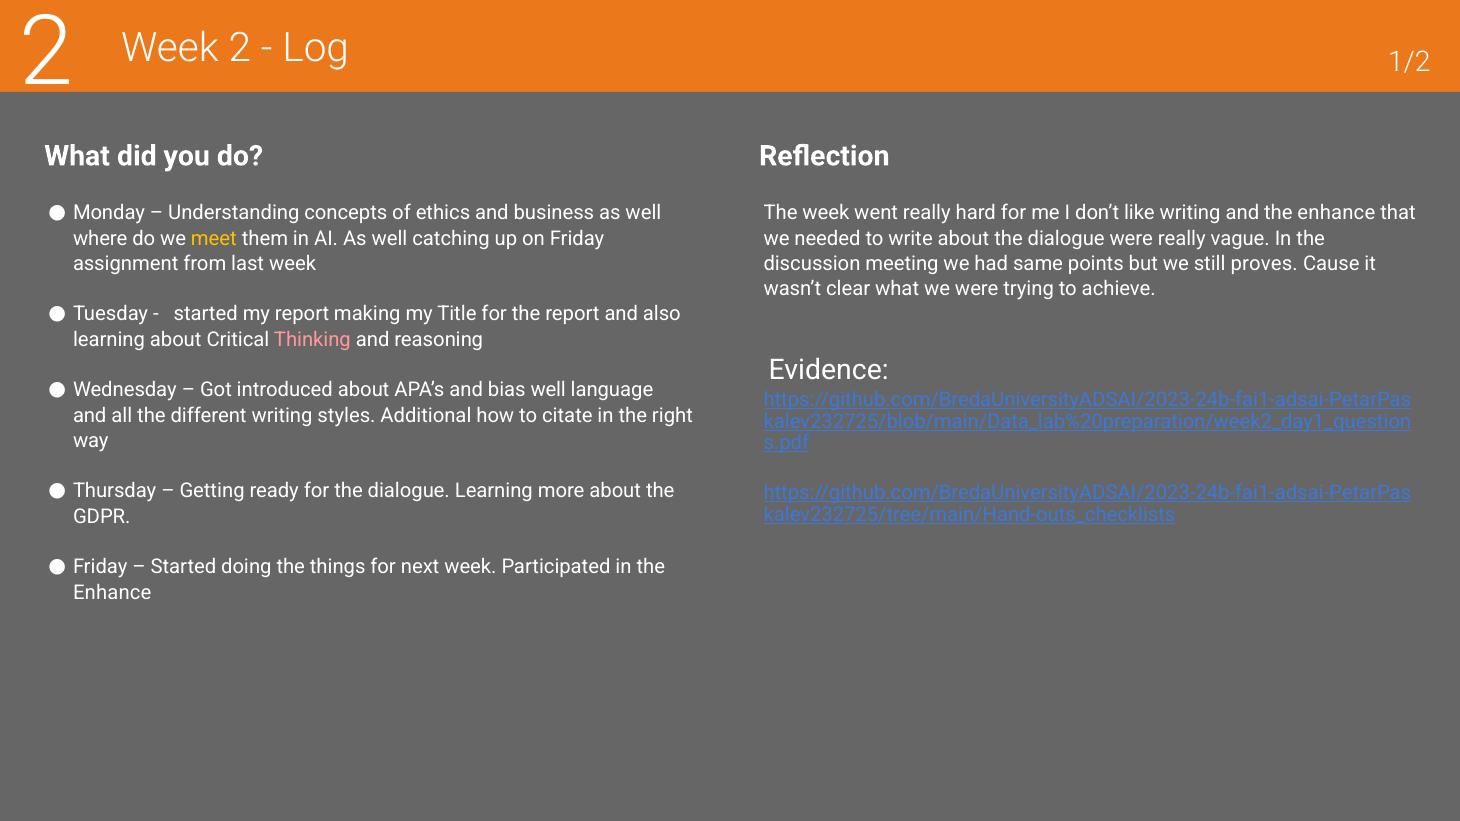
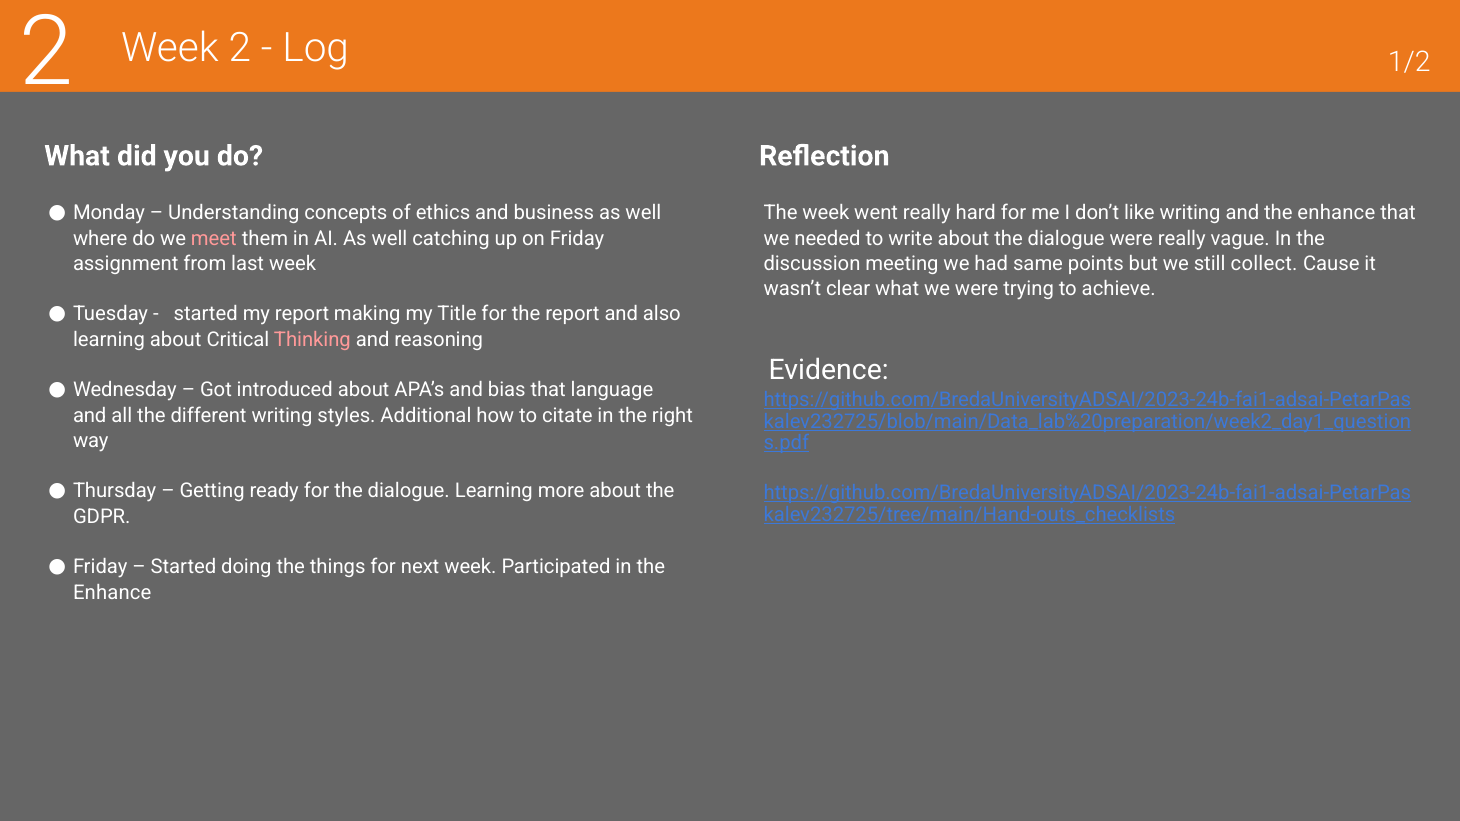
meet colour: yellow -> pink
proves: proves -> collect
bias well: well -> that
